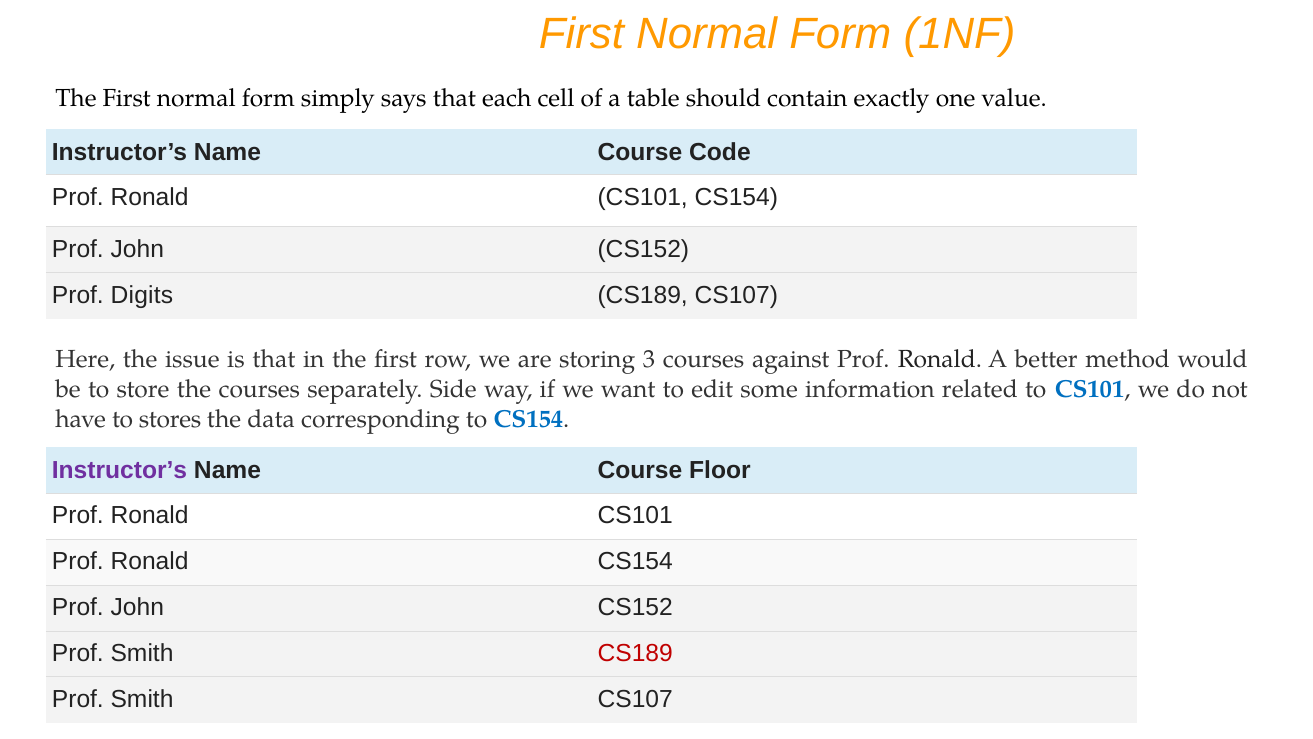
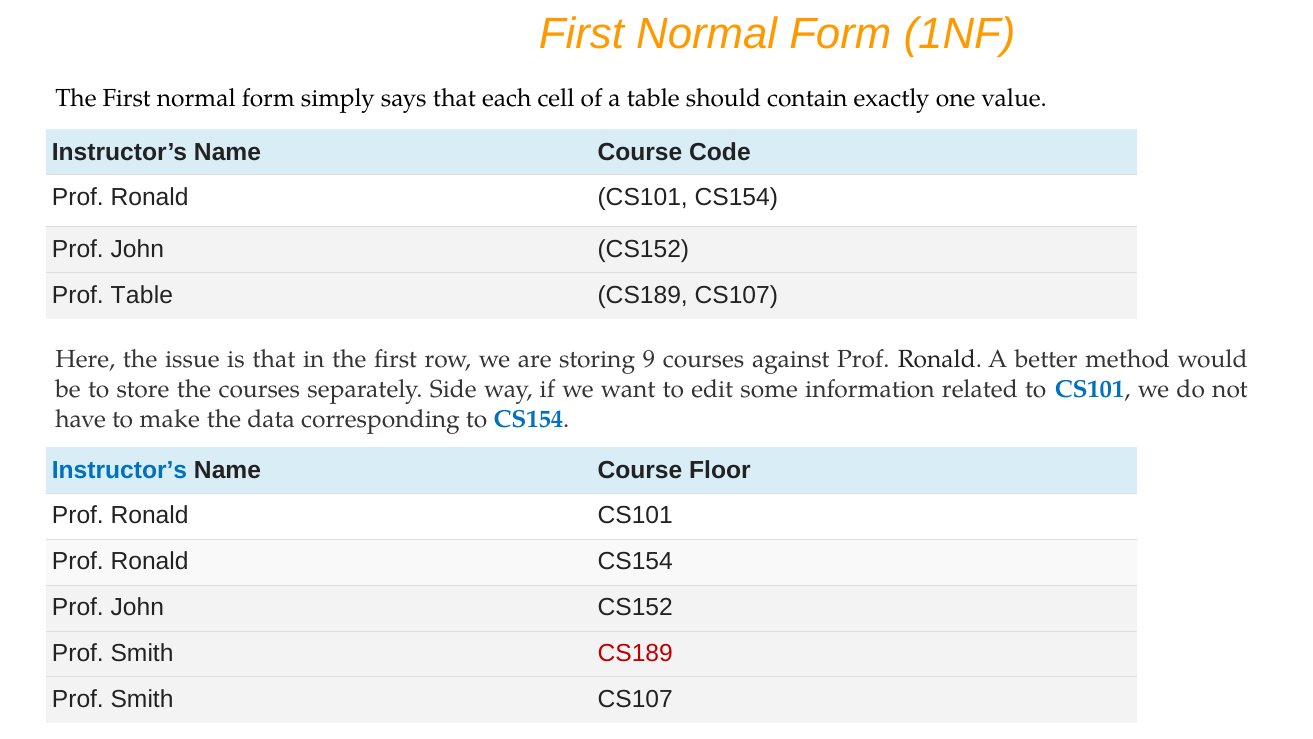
Prof Digits: Digits -> Table
3: 3 -> 9
stores: stores -> make
Instructor’s at (120, 470) colour: purple -> blue
